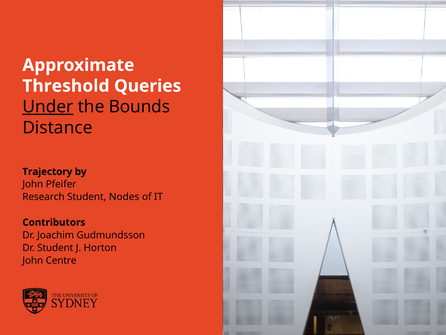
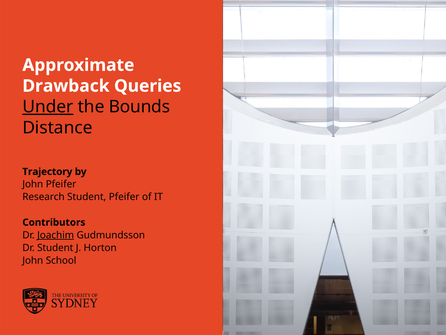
Threshold: Threshold -> Drawback
Student Nodes: Nodes -> Pfeifer
Joachim underline: none -> present
Centre: Centre -> School
